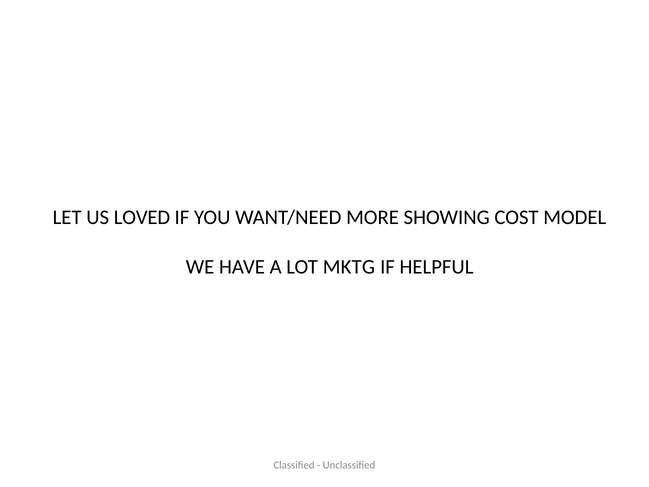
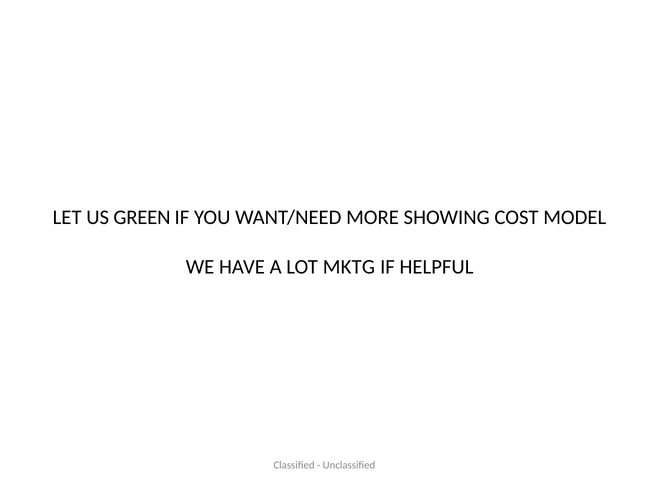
LOVED: LOVED -> GREEN
